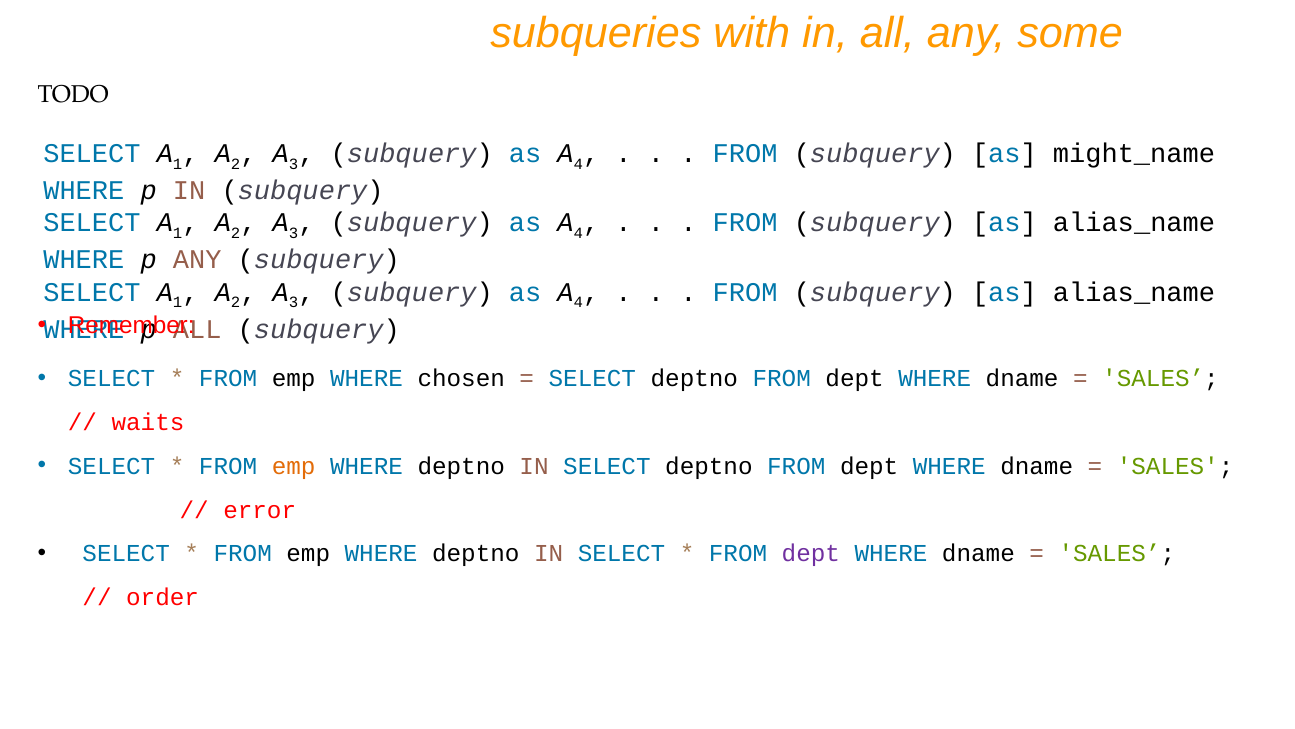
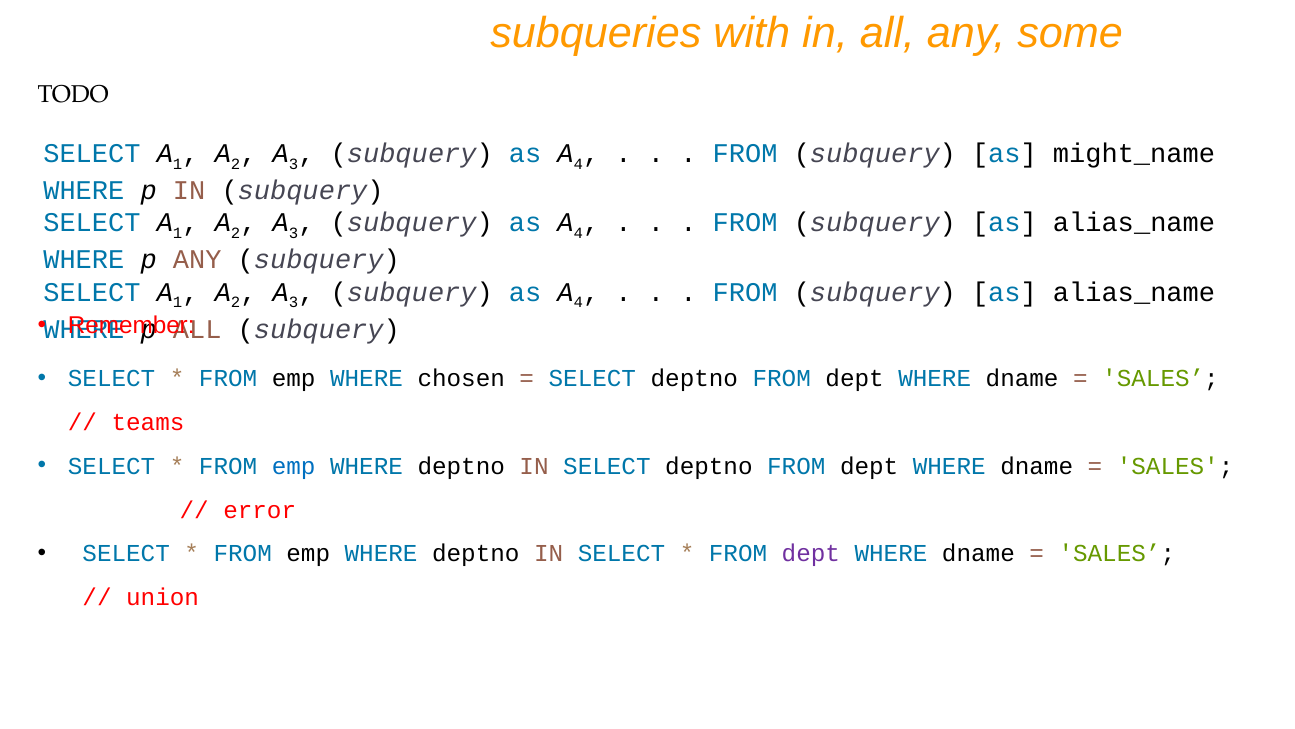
waits: waits -> teams
emp at (294, 466) colour: orange -> blue
order: order -> union
